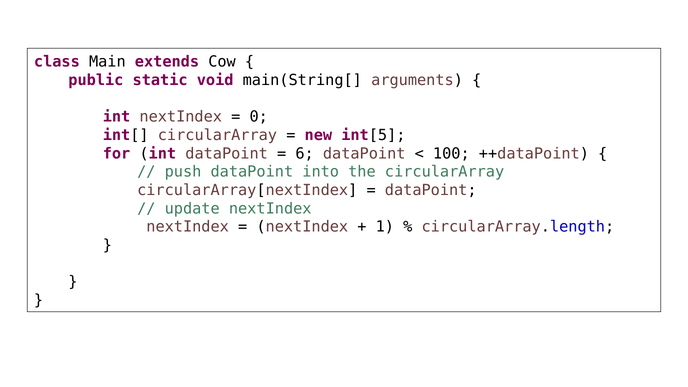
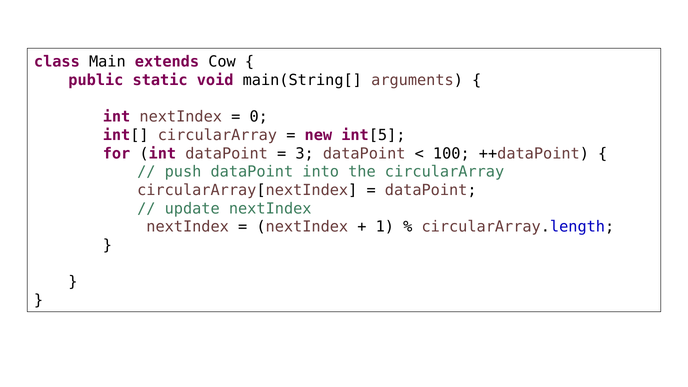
6: 6 -> 3
